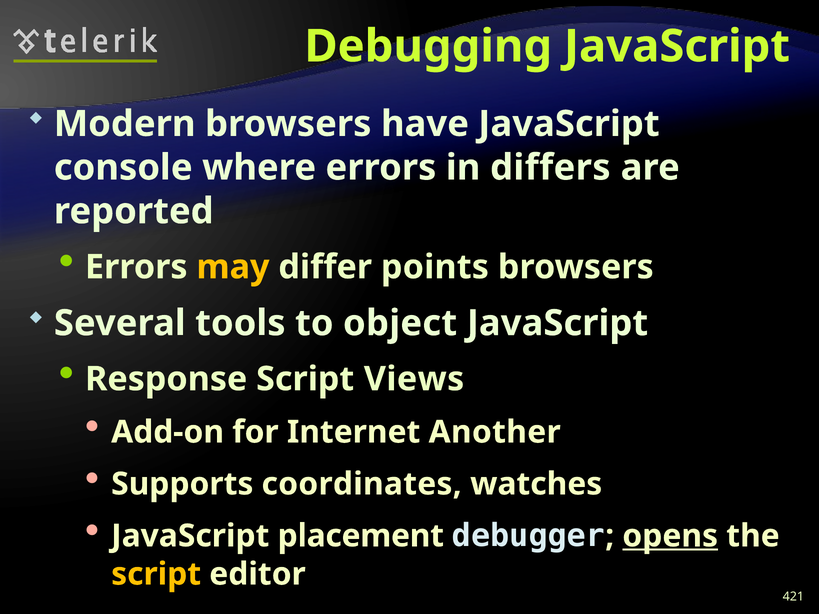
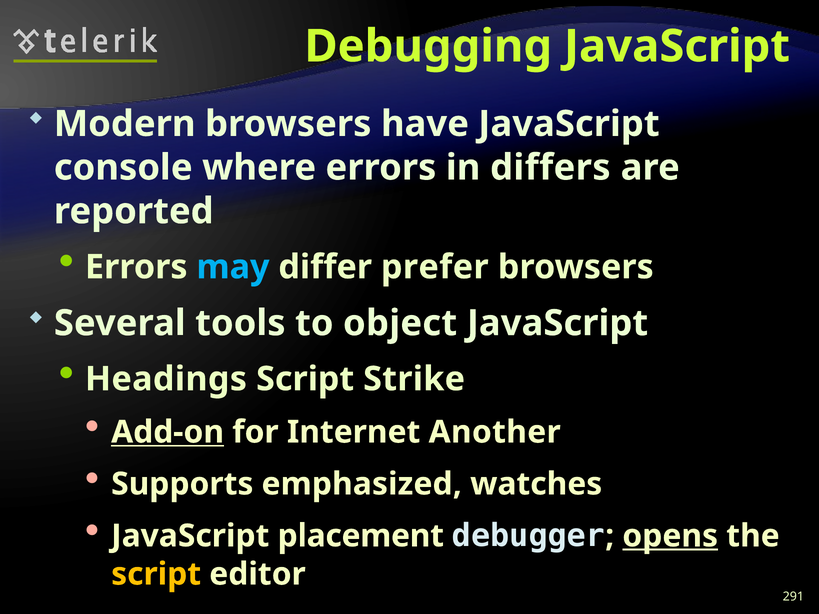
may colour: yellow -> light blue
points: points -> prefer
Response: Response -> Headings
Views: Views -> Strike
Add-on underline: none -> present
coordinates: coordinates -> emphasized
421: 421 -> 291
